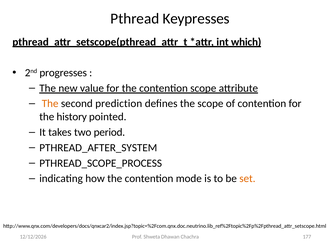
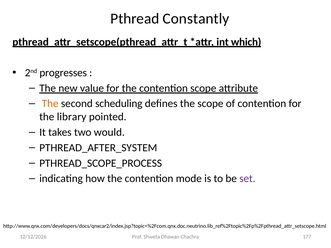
Keypresses: Keypresses -> Constantly
prediction: prediction -> scheduling
history: history -> library
period: period -> would
set colour: orange -> purple
